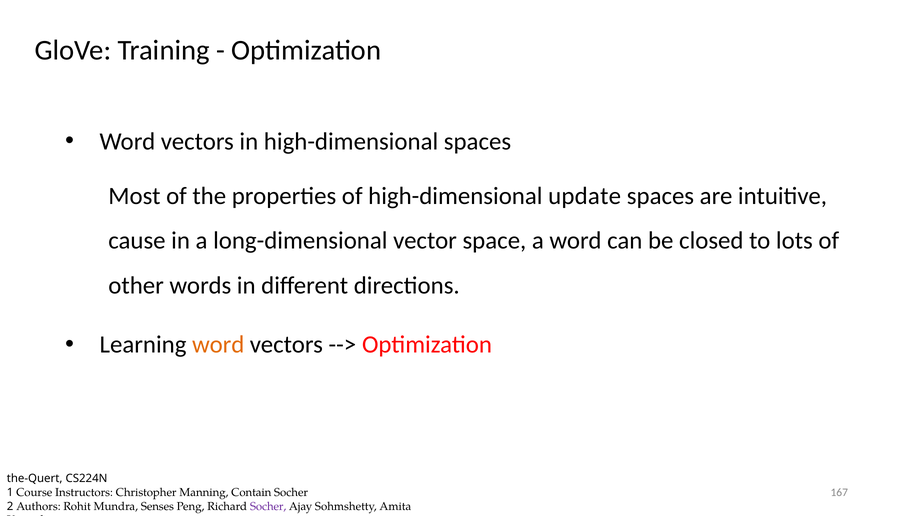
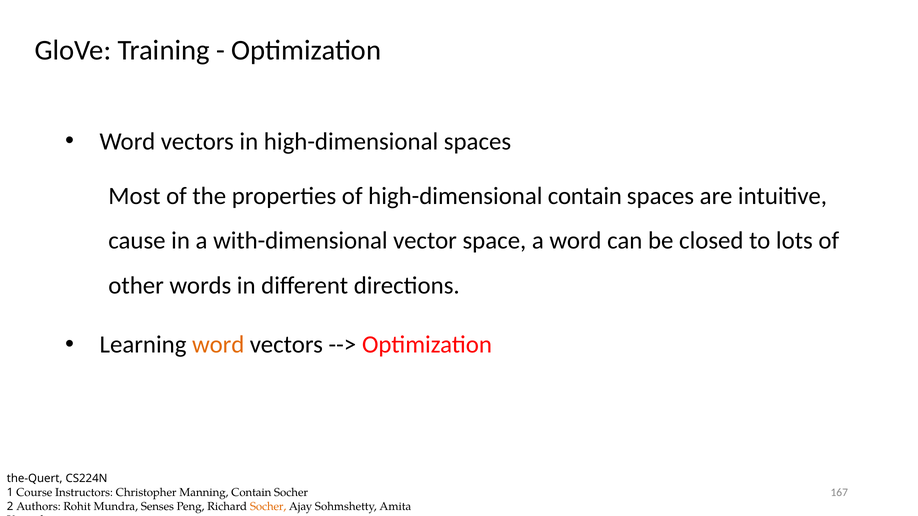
high-dimensional update: update -> contain
long-dimensional: long-dimensional -> with-dimensional
Socher at (268, 507) colour: purple -> orange
